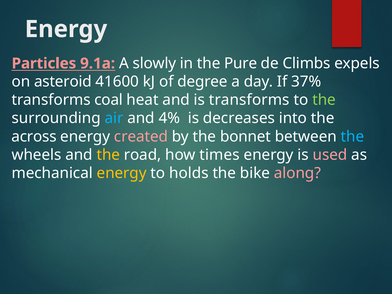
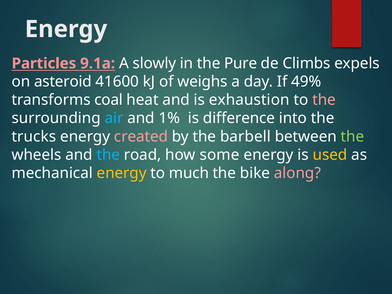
degree: degree -> weighs
37%: 37% -> 49%
is transforms: transforms -> exhaustion
the at (324, 100) colour: light green -> pink
4%: 4% -> 1%
decreases: decreases -> difference
across: across -> trucks
bonnet: bonnet -> barbell
the at (352, 136) colour: light blue -> light green
the at (108, 155) colour: yellow -> light blue
times: times -> some
used colour: pink -> yellow
holds: holds -> much
